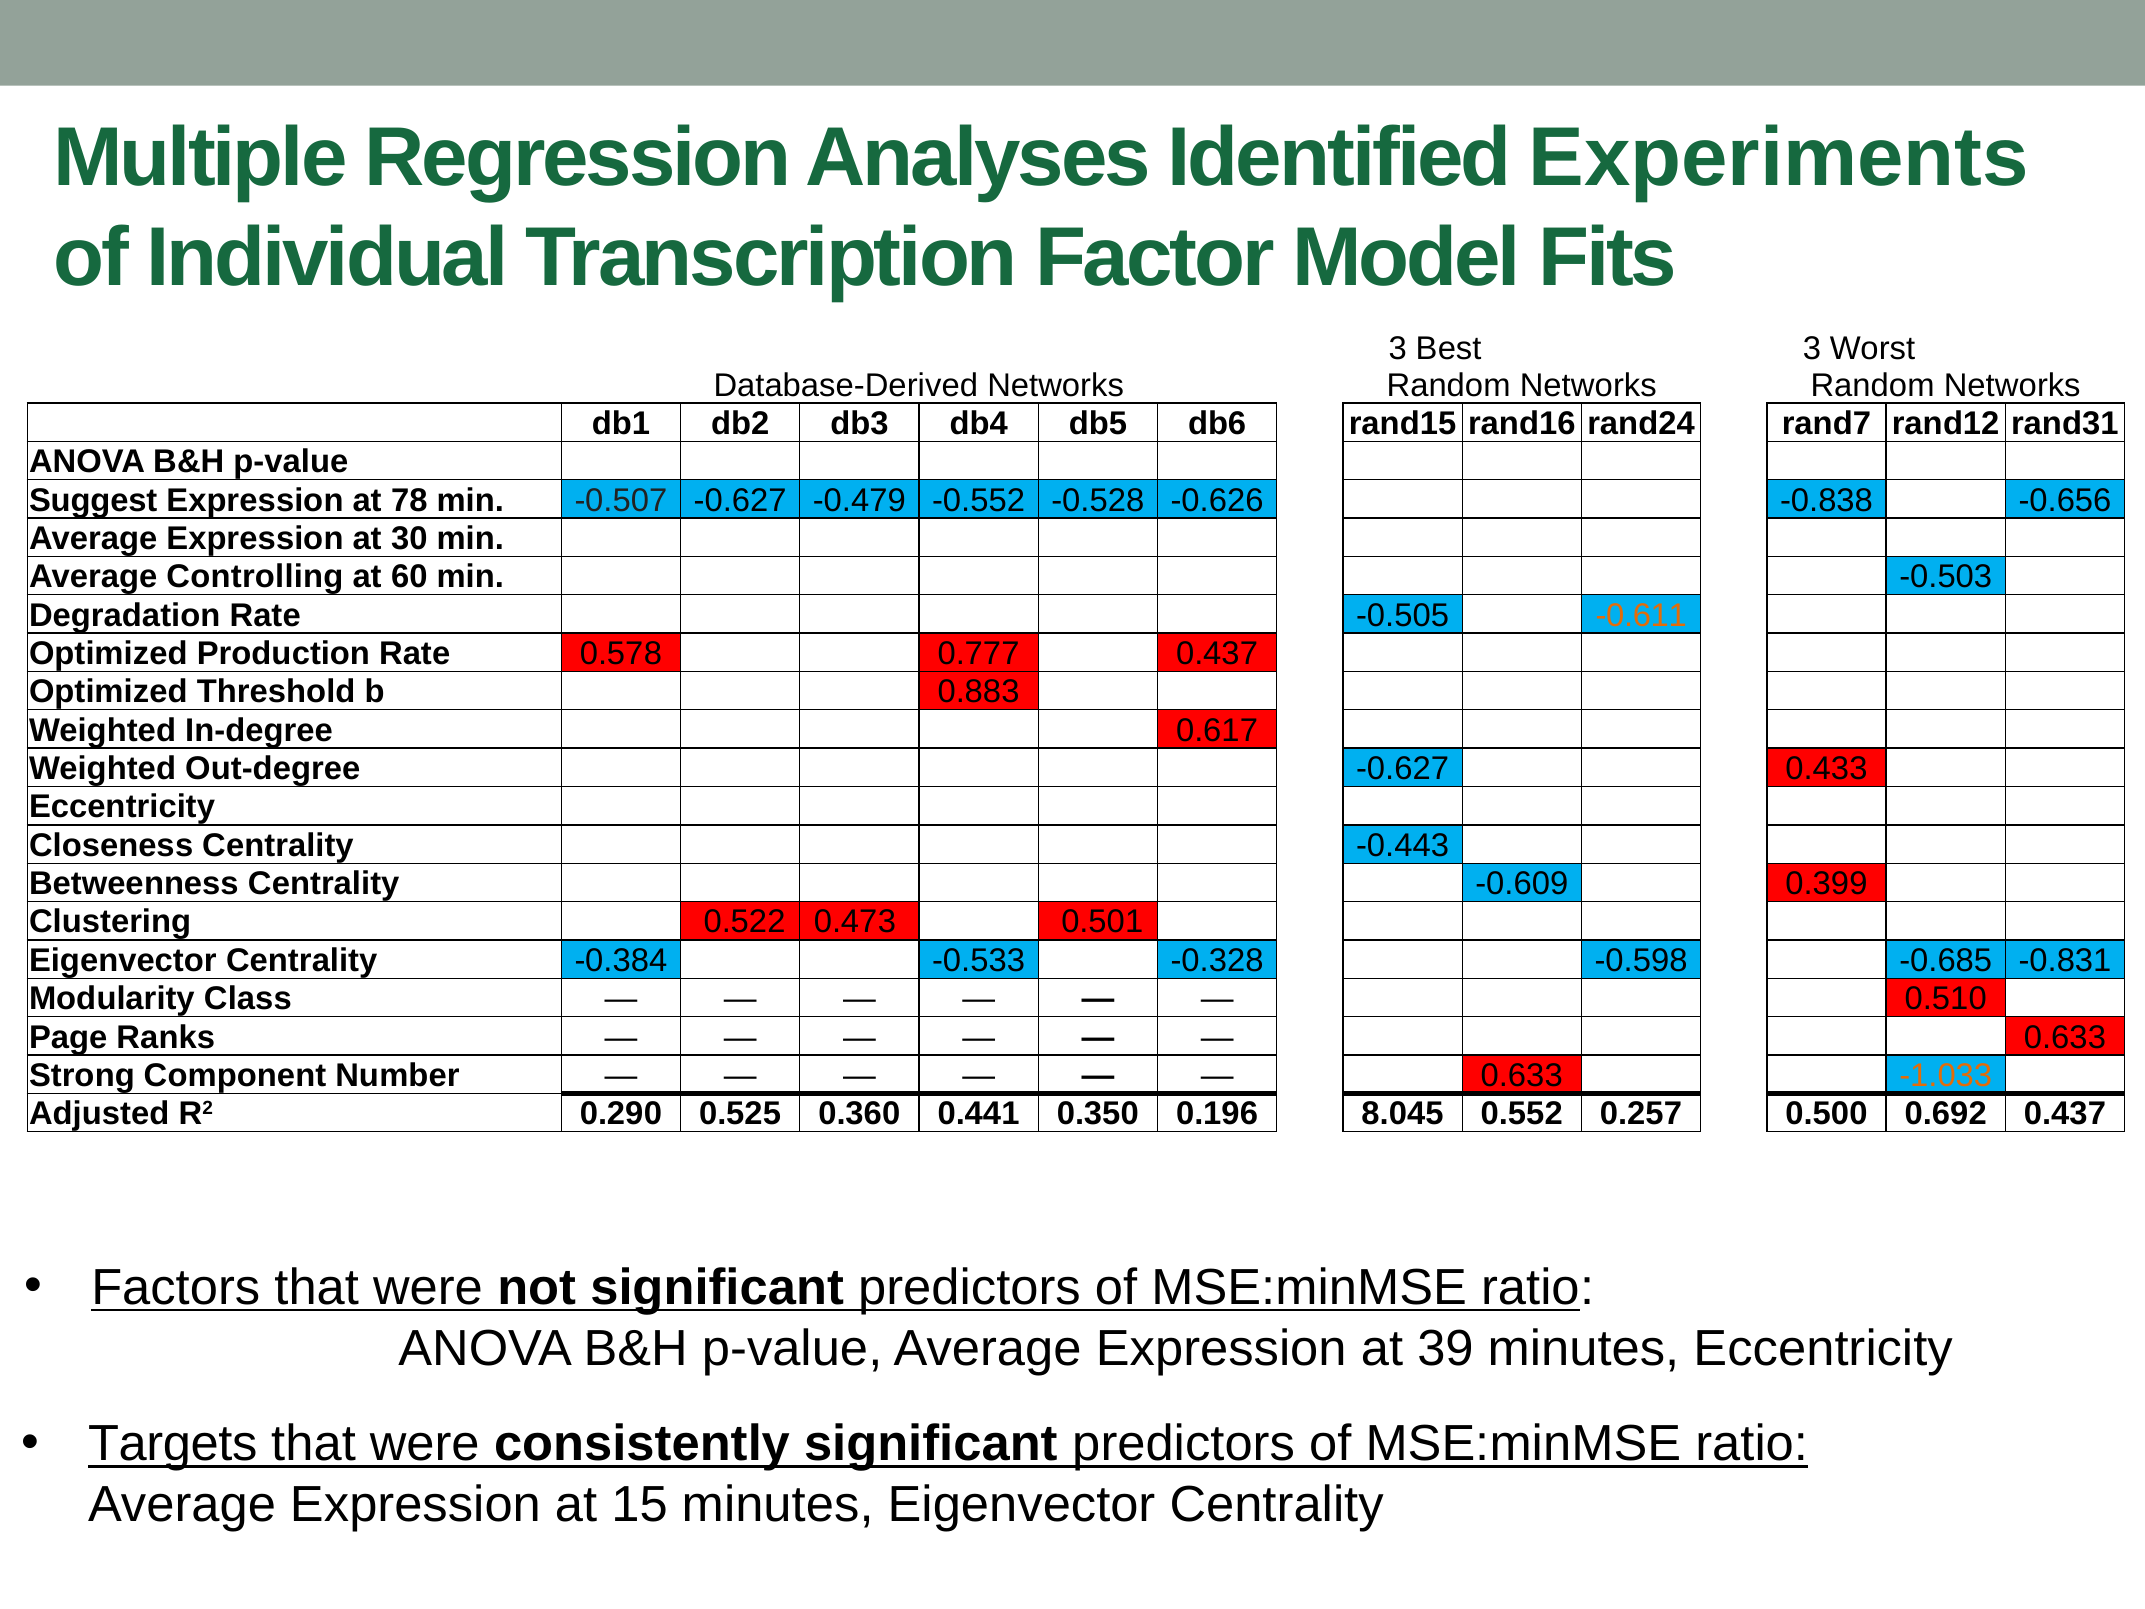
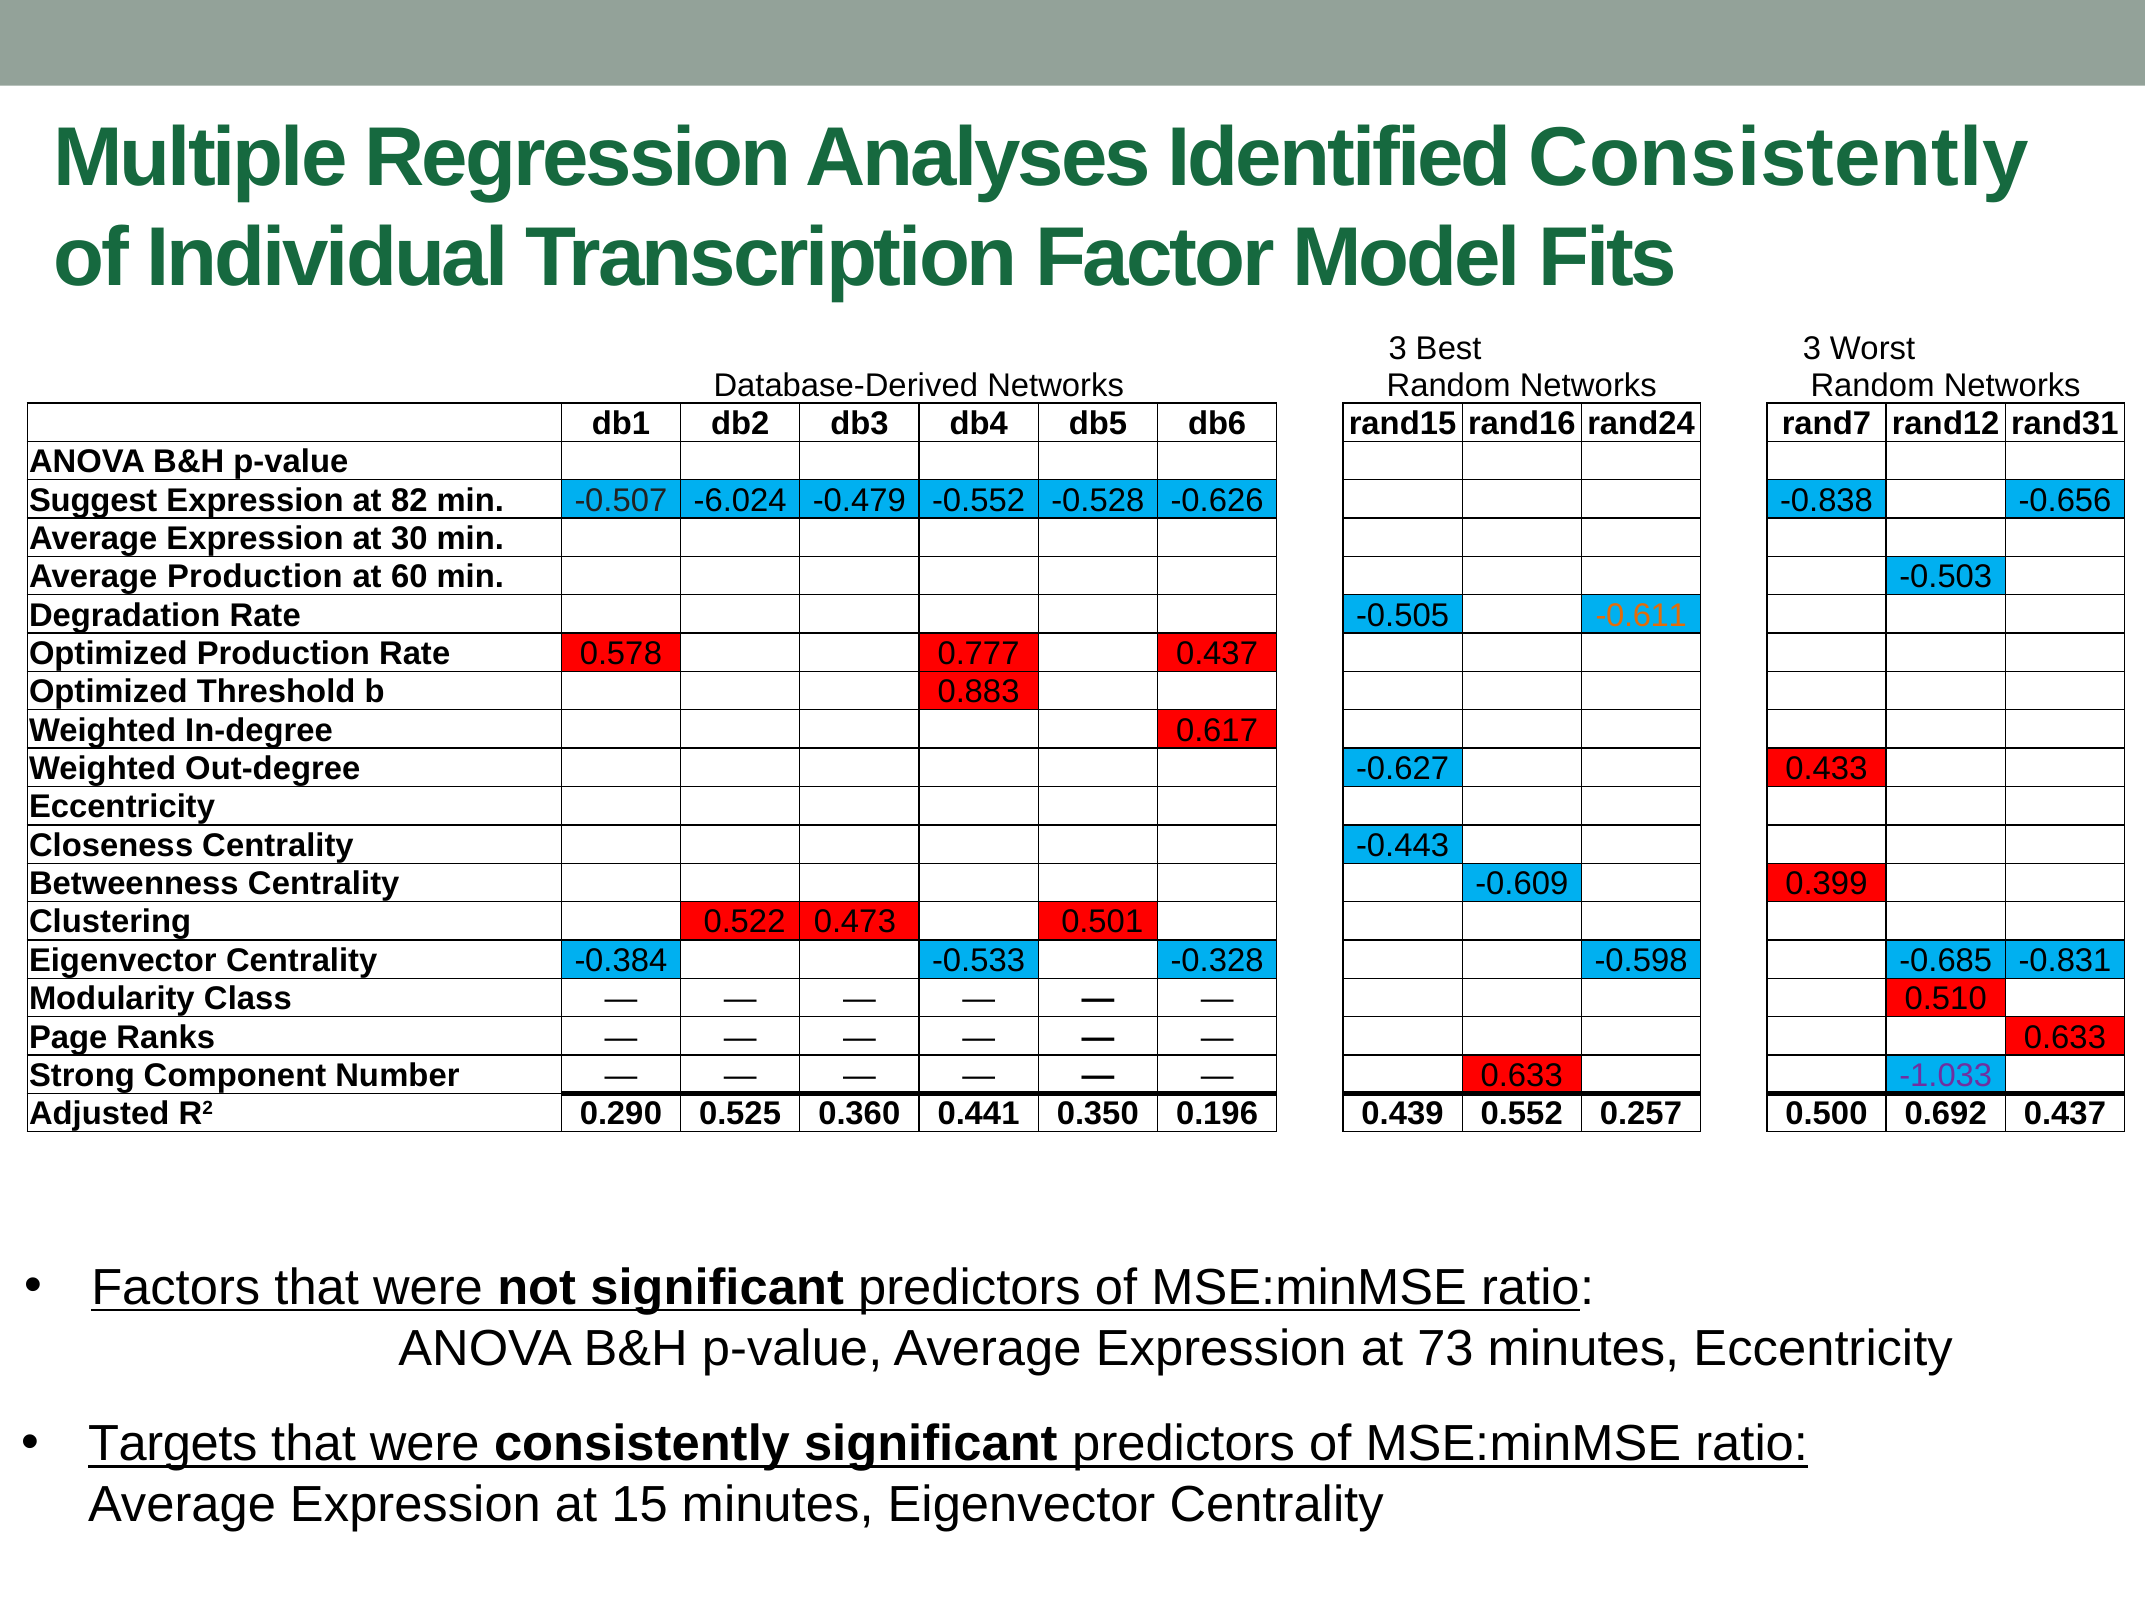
Identified Experiments: Experiments -> Consistently
78: 78 -> 82
-0.507 -0.627: -0.627 -> -6.024
Average Controlling: Controlling -> Production
-1.033 colour: orange -> purple
8.045: 8.045 -> 0.439
39: 39 -> 73
